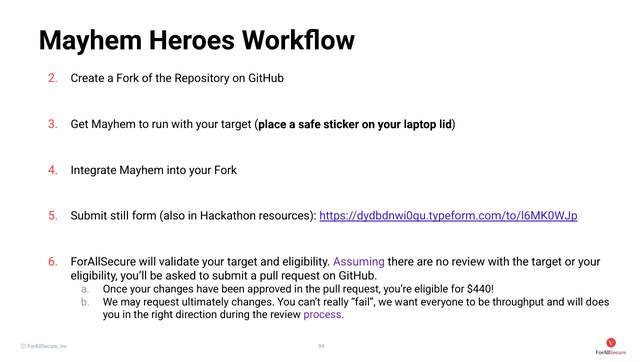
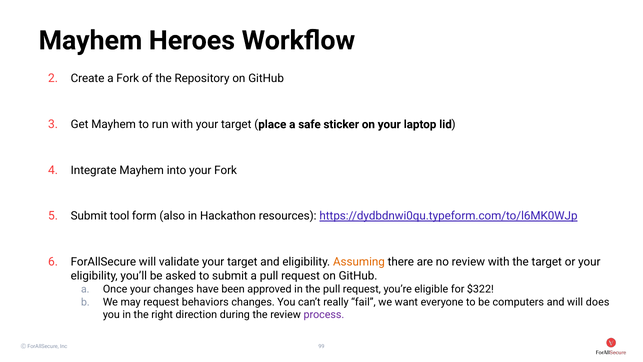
still: still -> tool
Assuming colour: purple -> orange
$440: $440 -> $322
ultimately: ultimately -> behaviors
throughput: throughput -> computers
